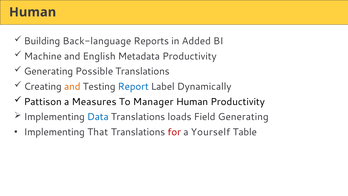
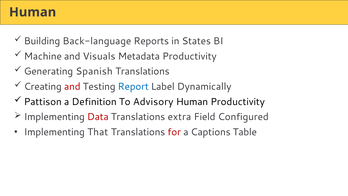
Added: Added -> States
English: English -> Visuals
Possible: Possible -> Spanish
and at (72, 86) colour: orange -> red
Measures: Measures -> Definition
Manager: Manager -> Advisory
Data colour: blue -> red
loads: loads -> extra
Field Generating: Generating -> Configured
Yourself: Yourself -> Captions
